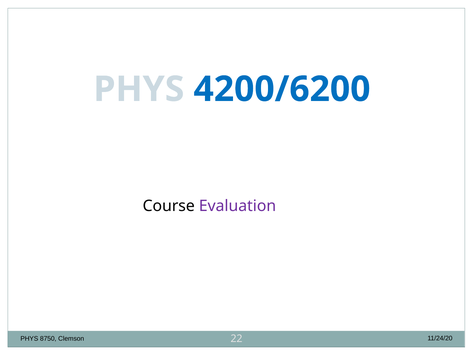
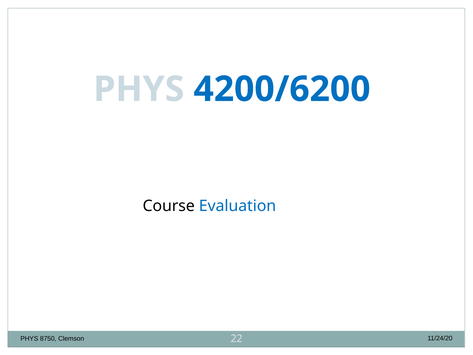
Evaluation colour: purple -> blue
